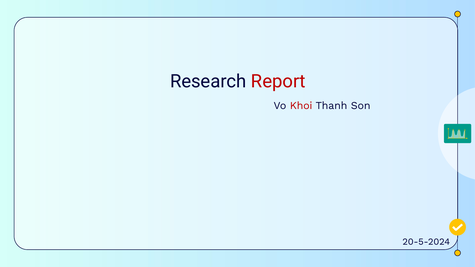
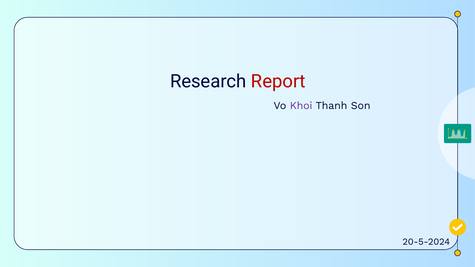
Khoi colour: red -> purple
